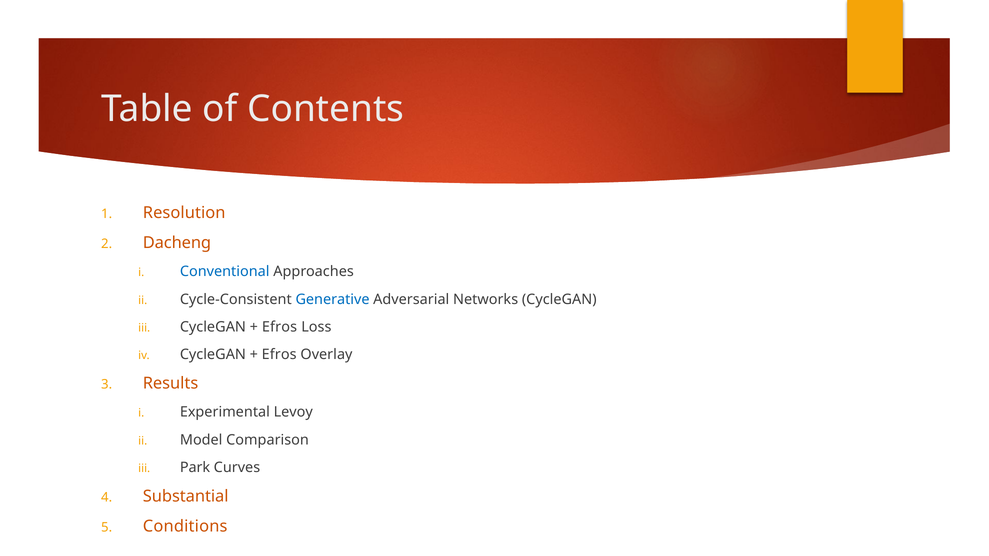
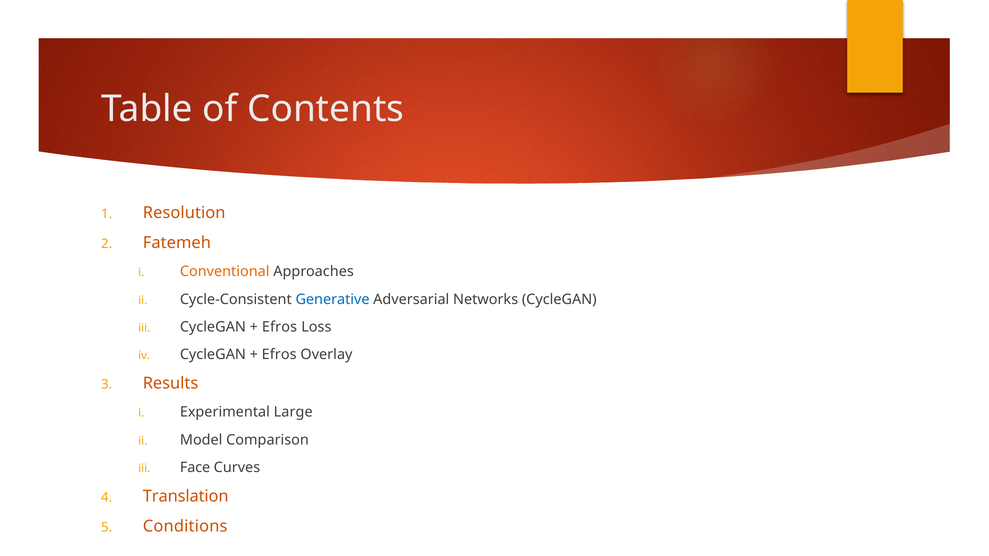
Dacheng: Dacheng -> Fatemeh
Conventional colour: blue -> orange
Levoy: Levoy -> Large
Park: Park -> Face
Substantial: Substantial -> Translation
